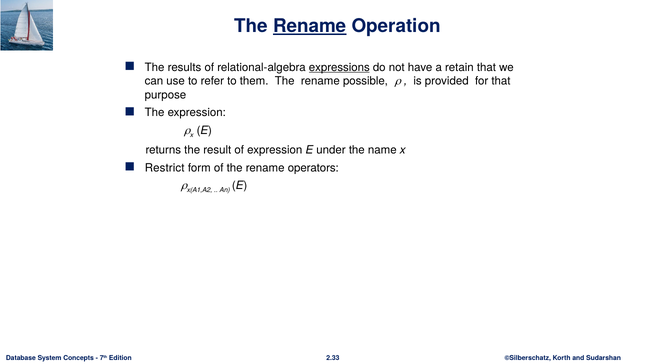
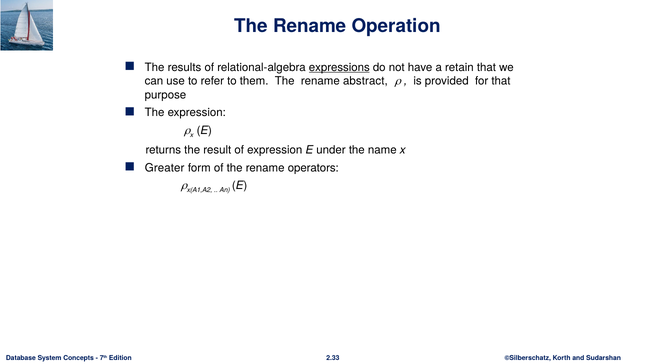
Rename at (310, 26) underline: present -> none
possible: possible -> abstract
Restrict: Restrict -> Greater
